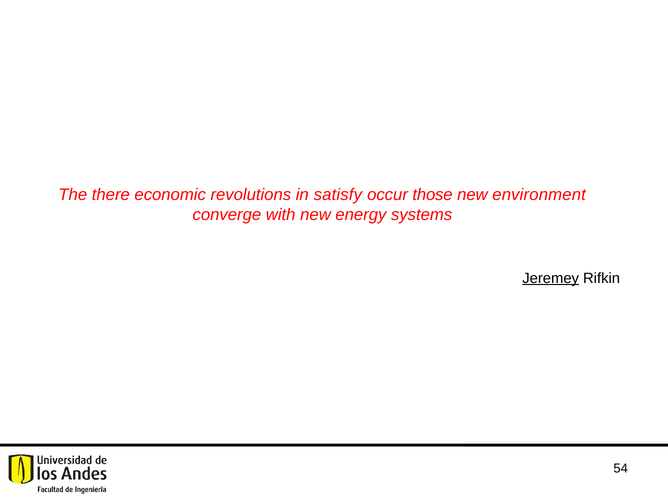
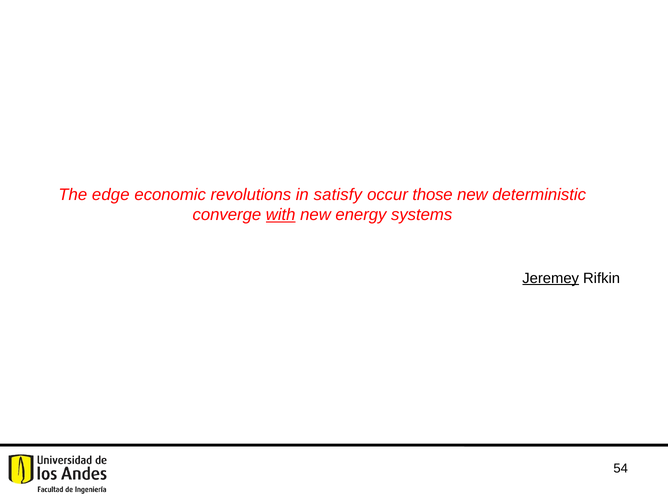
there: there -> edge
environment: environment -> deterministic
with underline: none -> present
